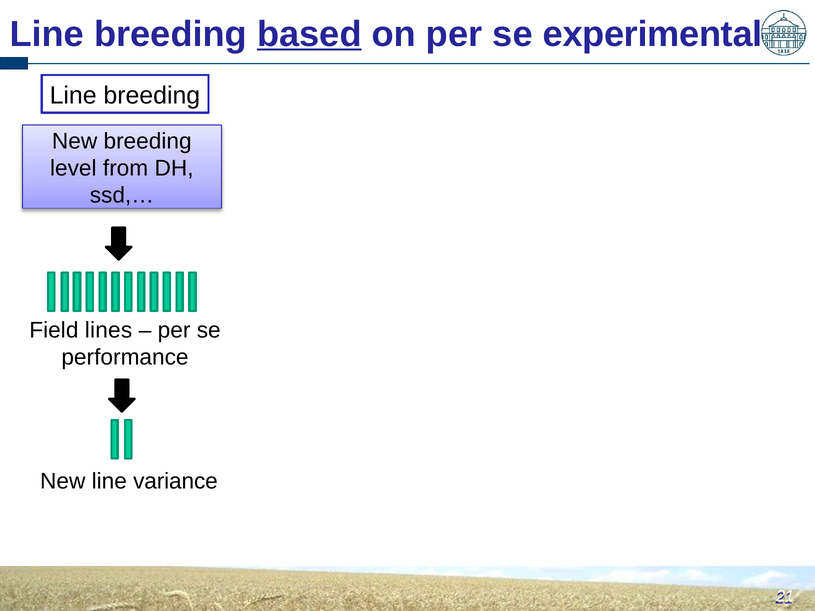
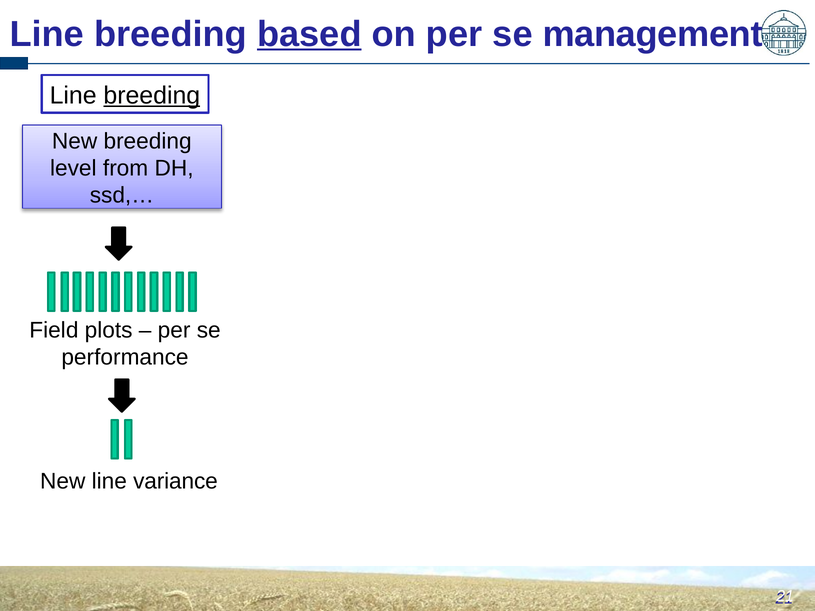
experimental: experimental -> management
breeding at (152, 96) underline: none -> present
lines: lines -> plots
